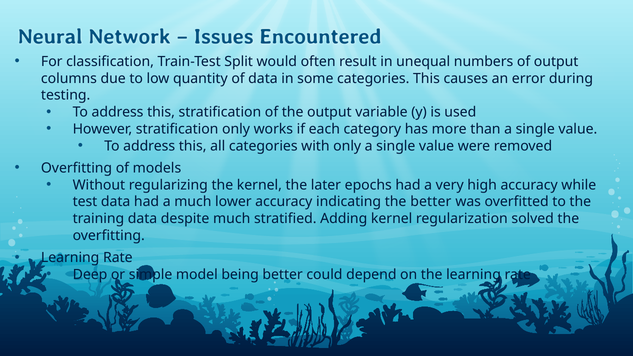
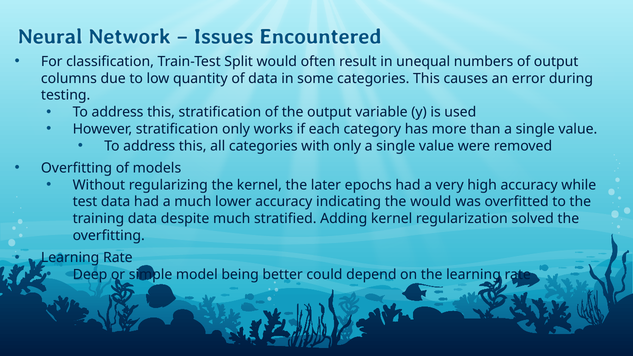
the better: better -> would
